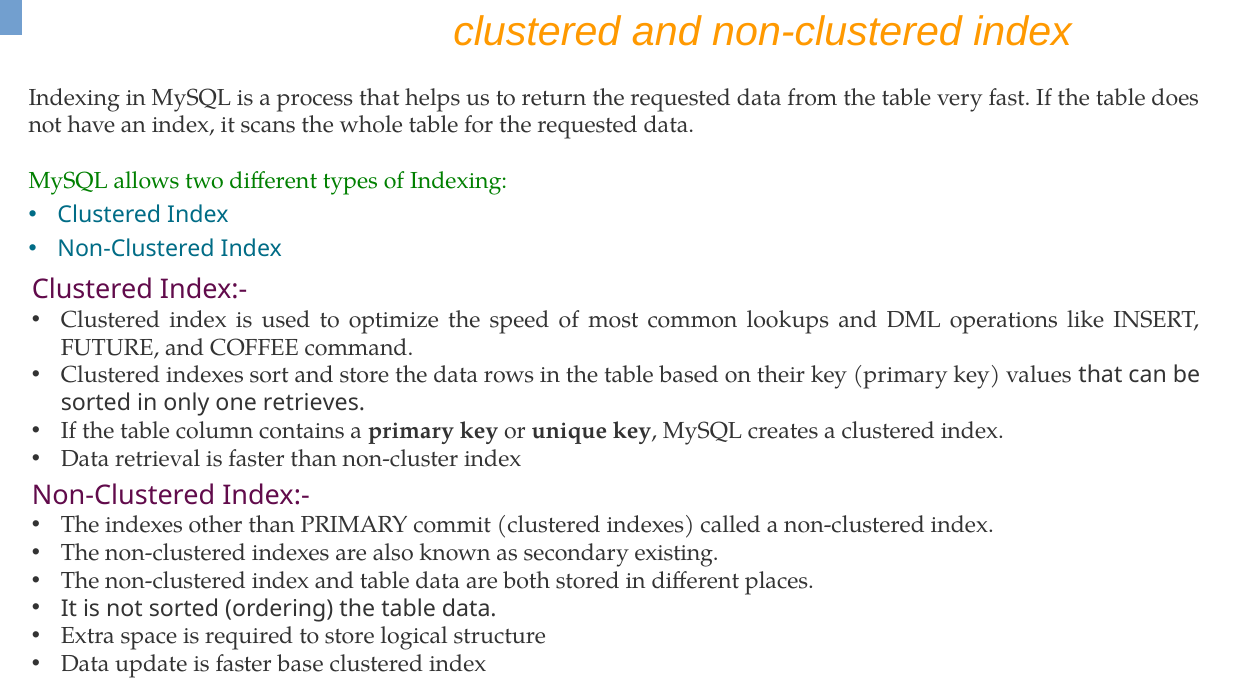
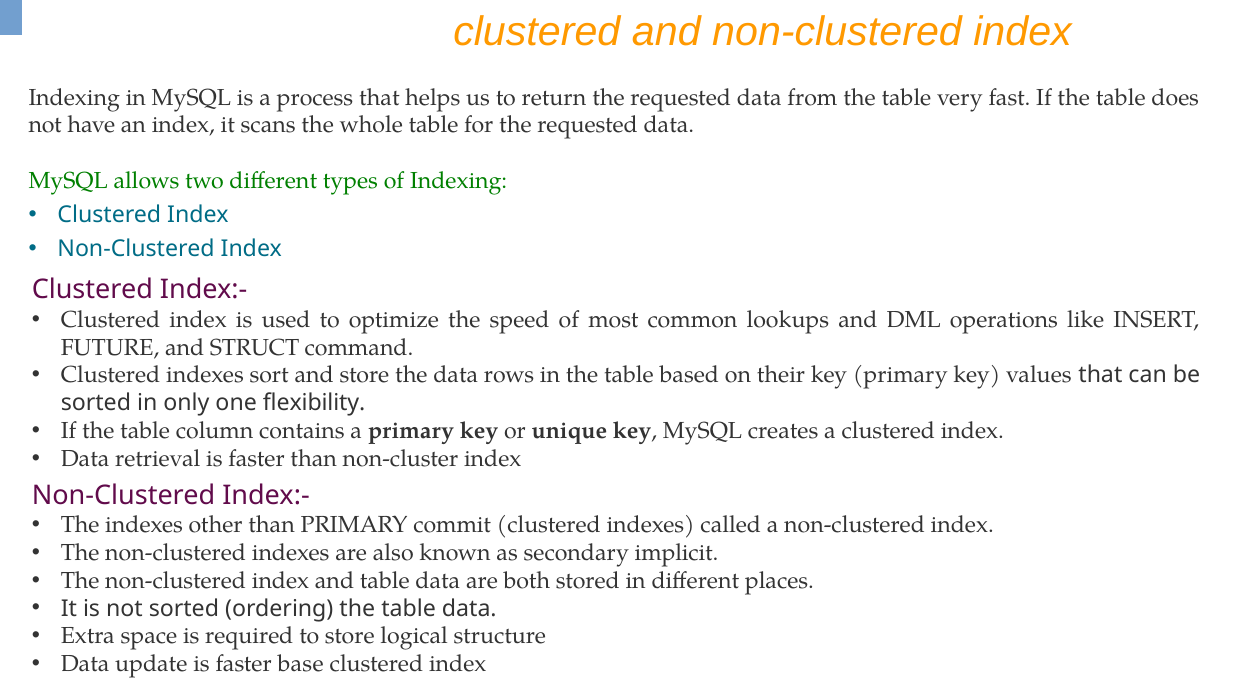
COFFEE: COFFEE -> STRUCT
retrieves: retrieves -> flexibility
existing: existing -> implicit
